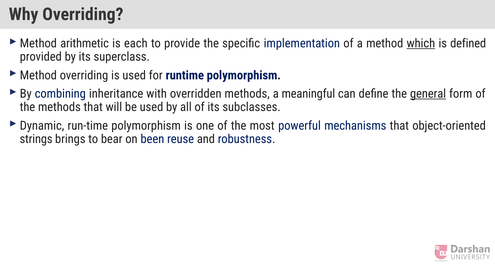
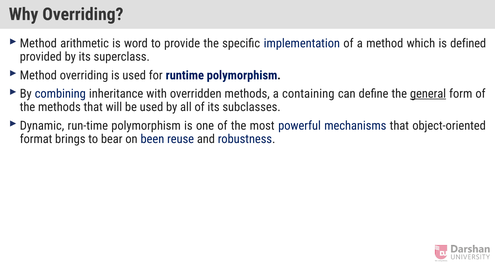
each: each -> word
which underline: present -> none
meaningful: meaningful -> containing
strings: strings -> format
